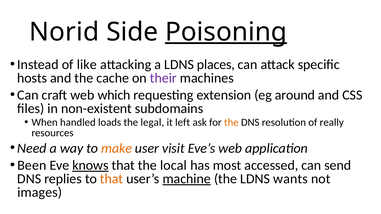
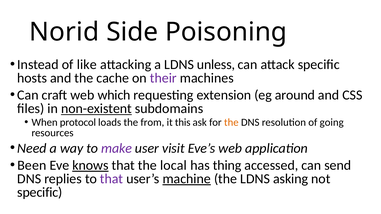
Poisoning underline: present -> none
places: places -> unless
non-existent underline: none -> present
handled: handled -> protocol
legal: legal -> from
left: left -> this
really: really -> going
make colour: orange -> purple
most: most -> thing
that at (112, 179) colour: orange -> purple
wants: wants -> asking
images at (40, 193): images -> specific
